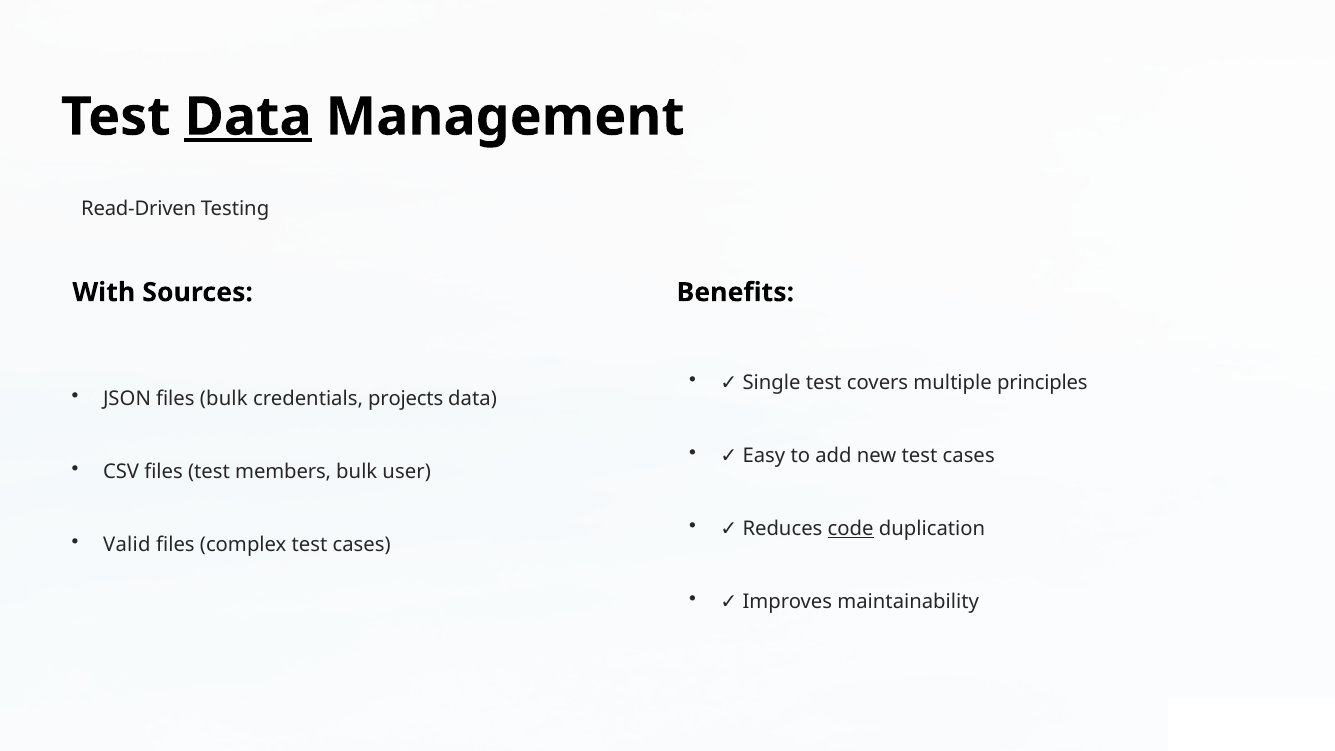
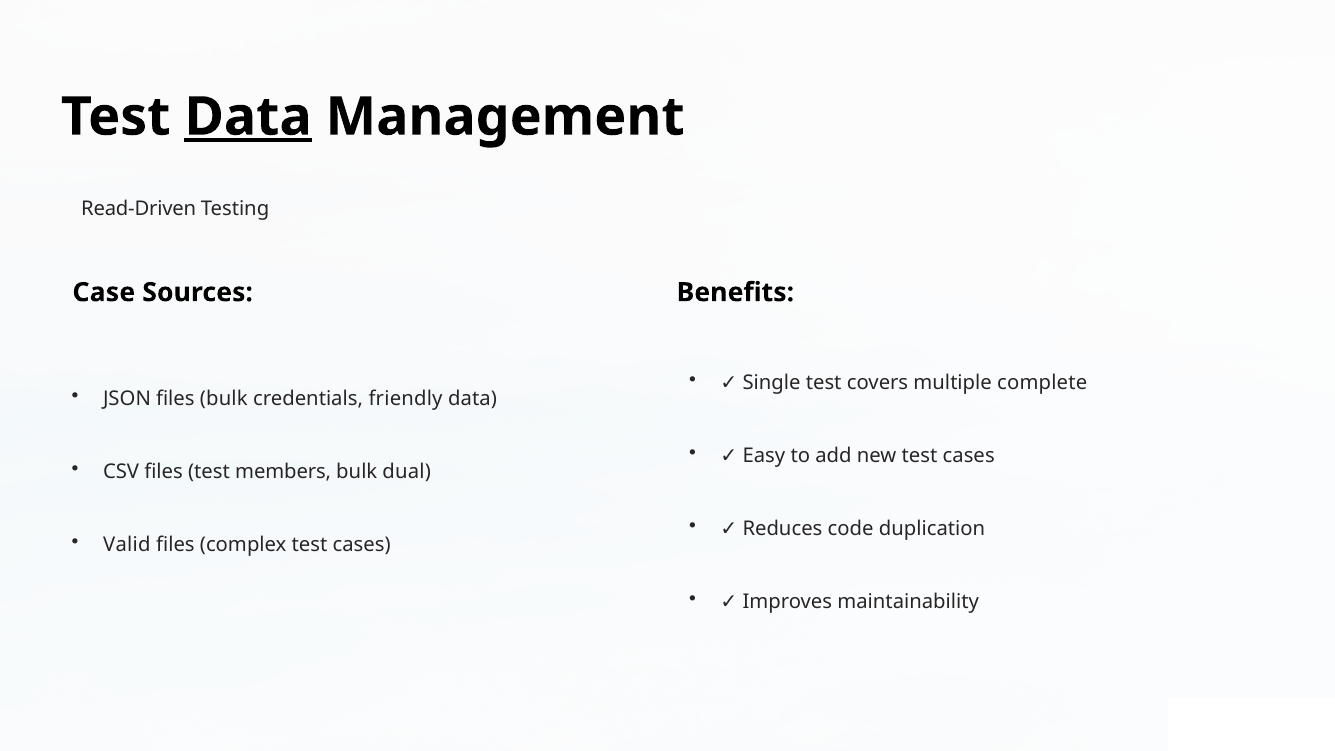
With: With -> Case
principles: principles -> complete
projects: projects -> friendly
user: user -> dual
code underline: present -> none
